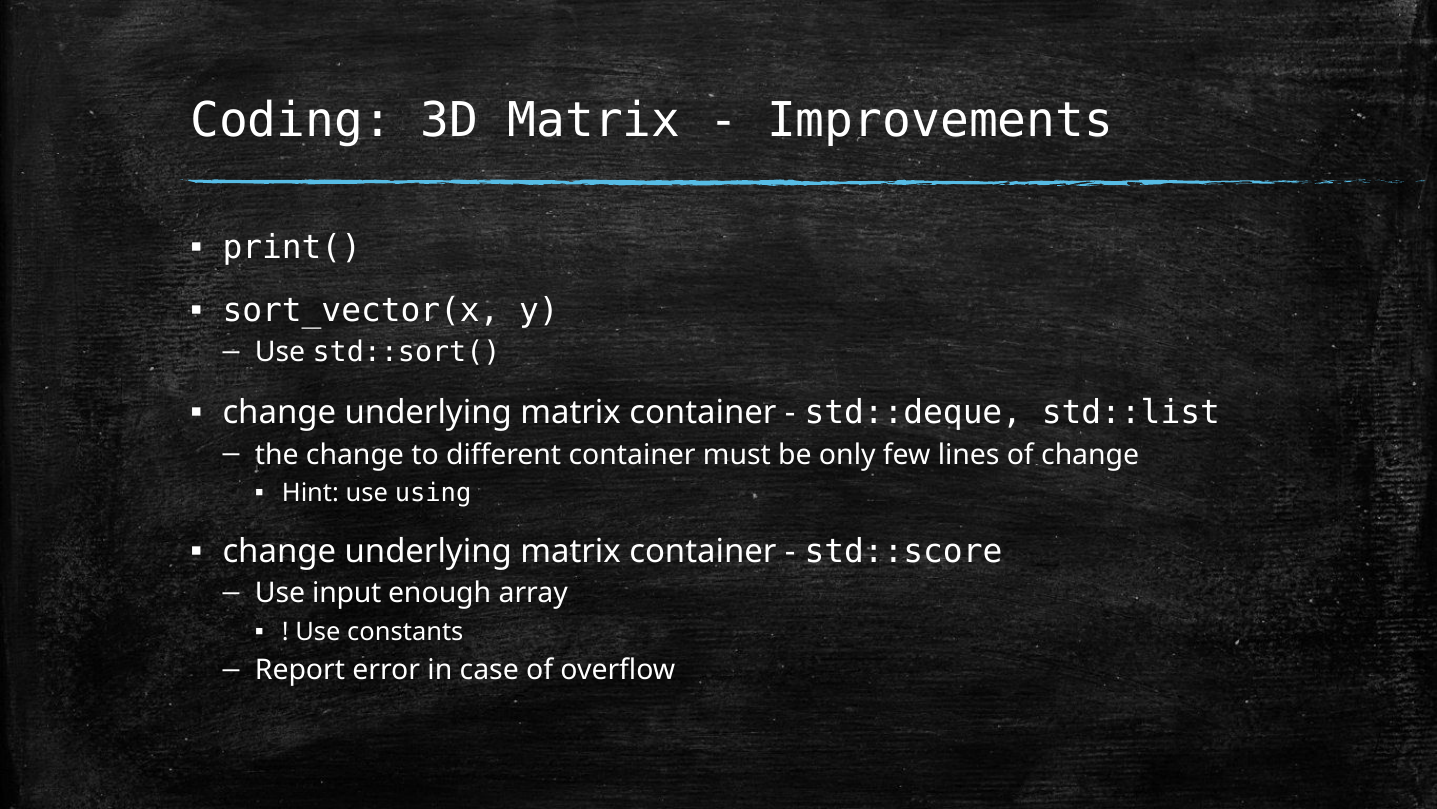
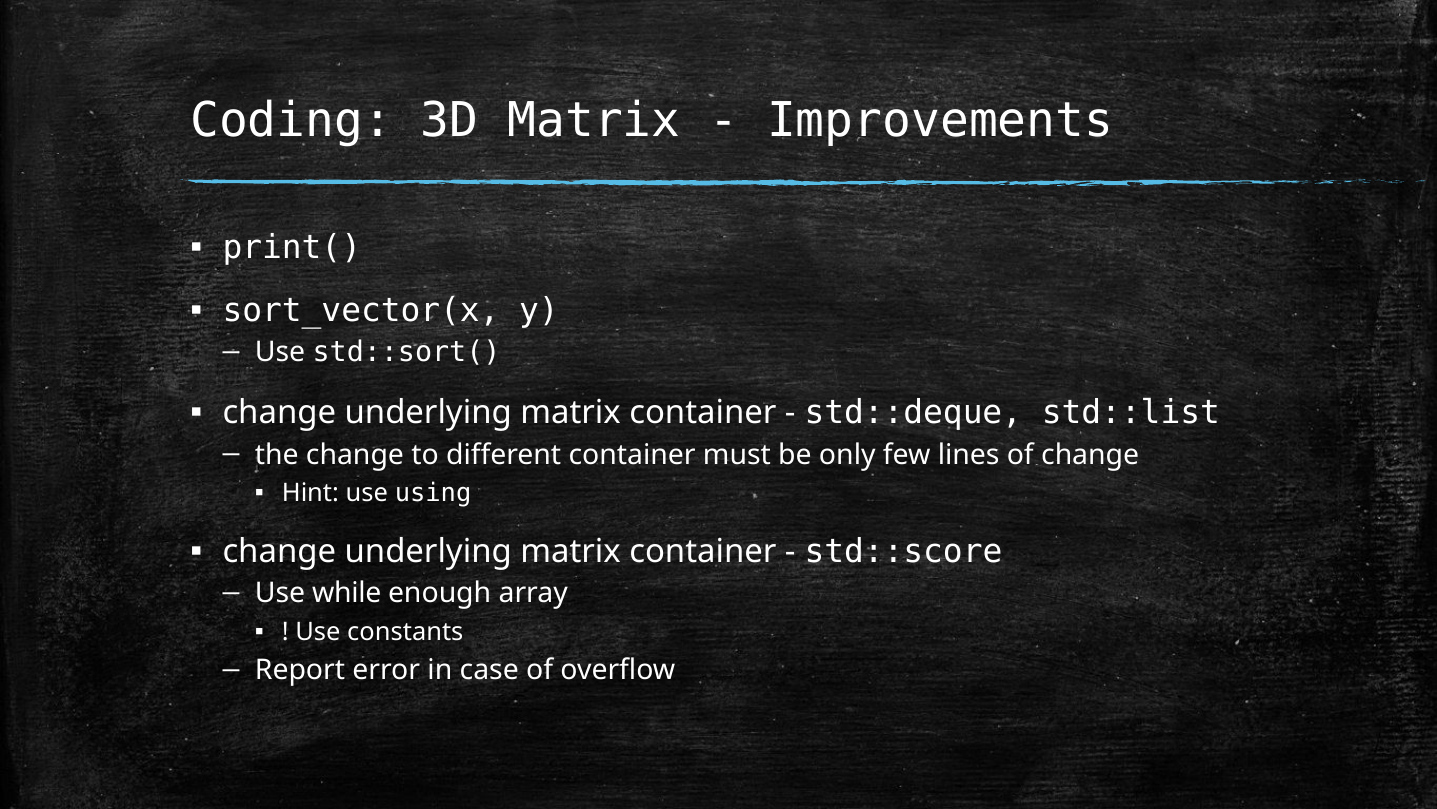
input: input -> while
